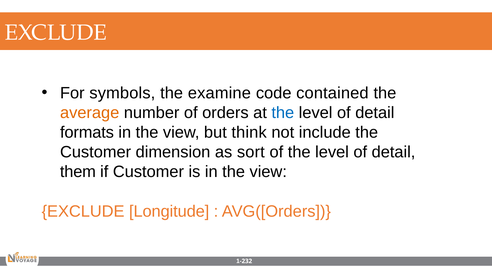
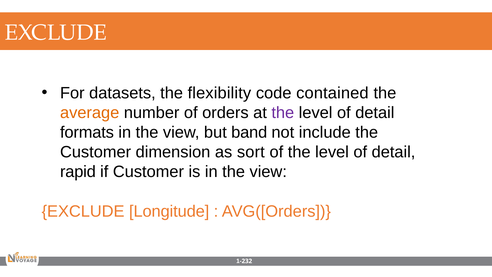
symbols: symbols -> datasets
examine: examine -> flexibility
the at (283, 113) colour: blue -> purple
think: think -> band
them: them -> rapid
